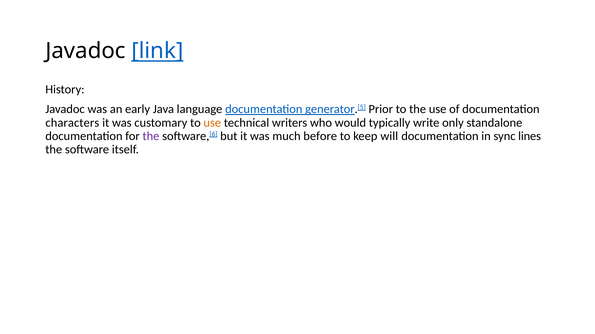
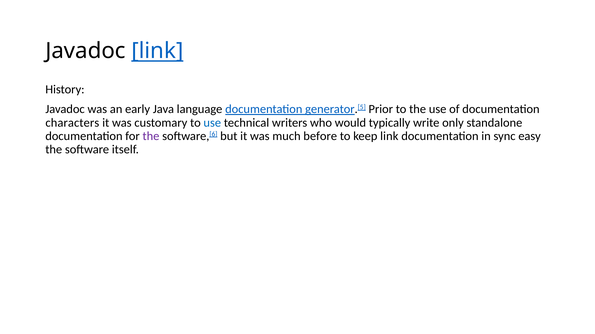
use at (212, 123) colour: orange -> blue
keep will: will -> link
lines: lines -> easy
